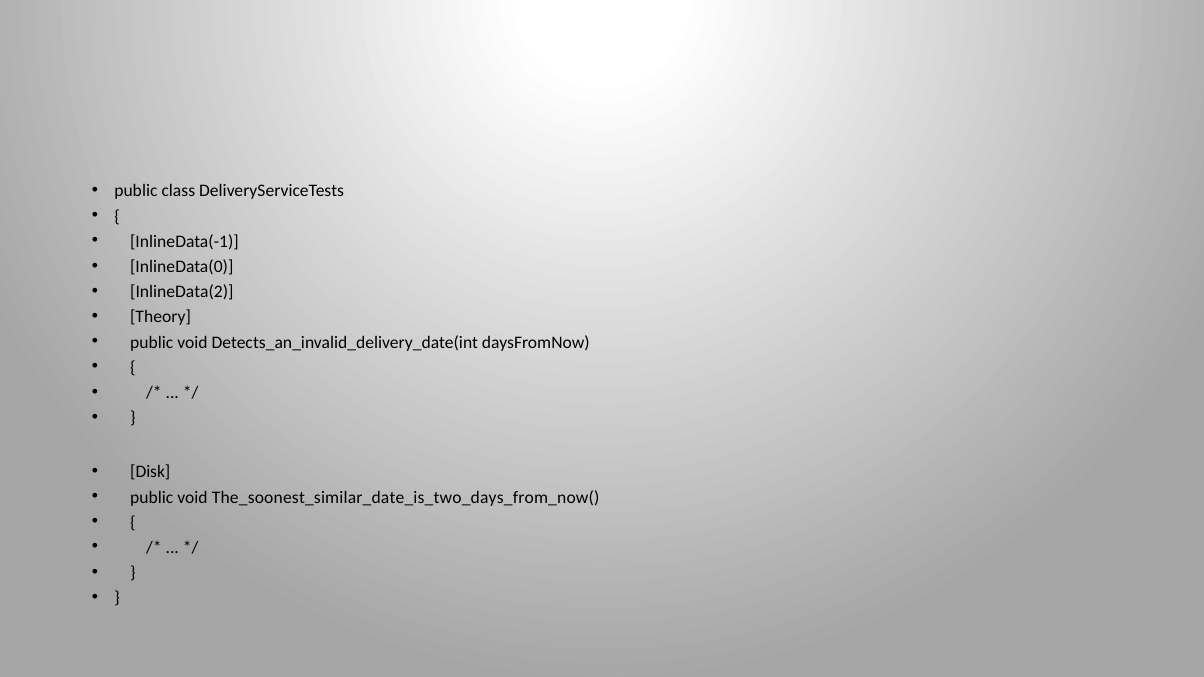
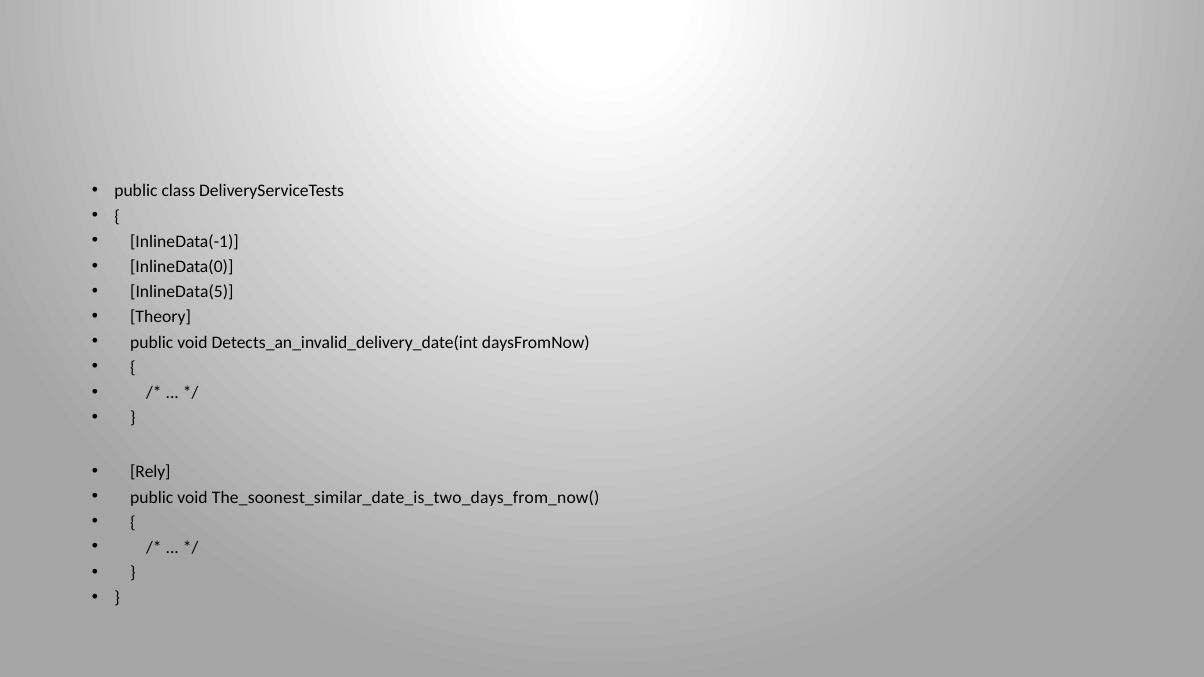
InlineData(2: InlineData(2 -> InlineData(5
Disk: Disk -> Rely
